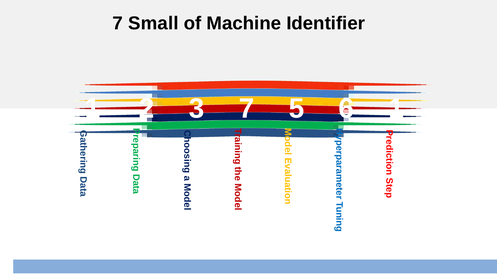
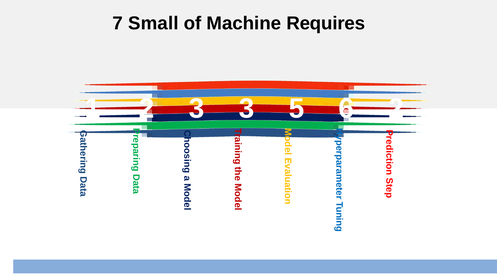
Identifier: Identifier -> Requires
3 7: 7 -> 3
6 1: 1 -> 2
